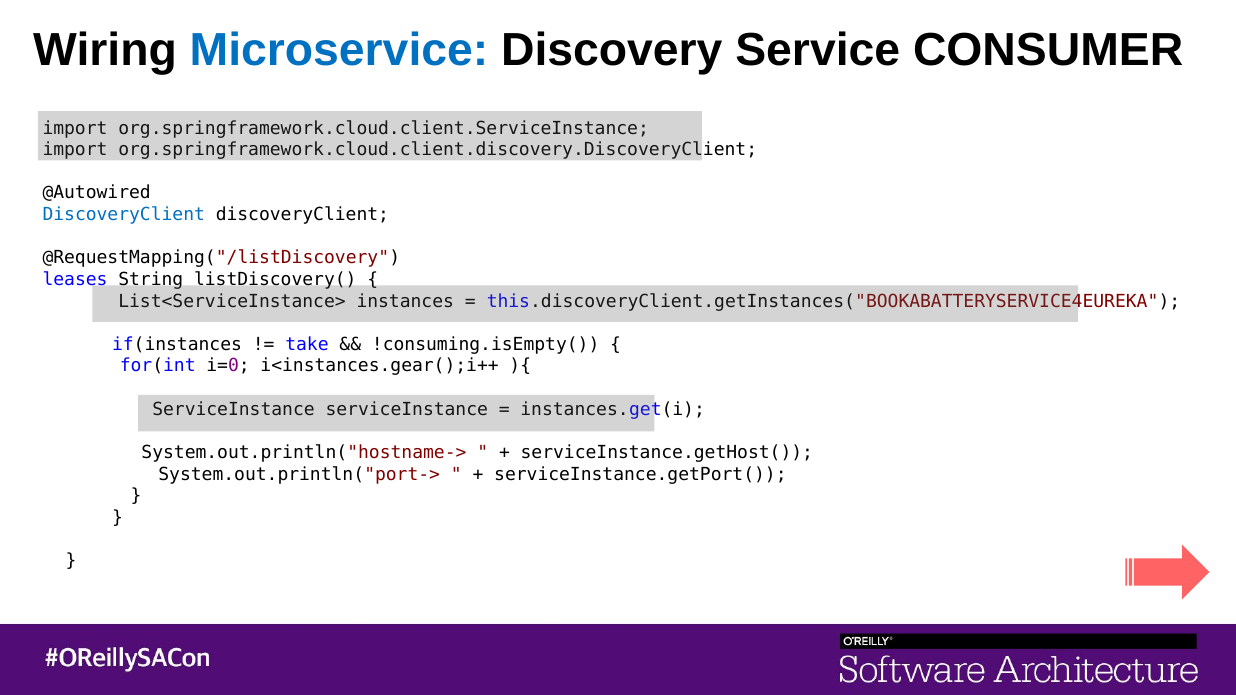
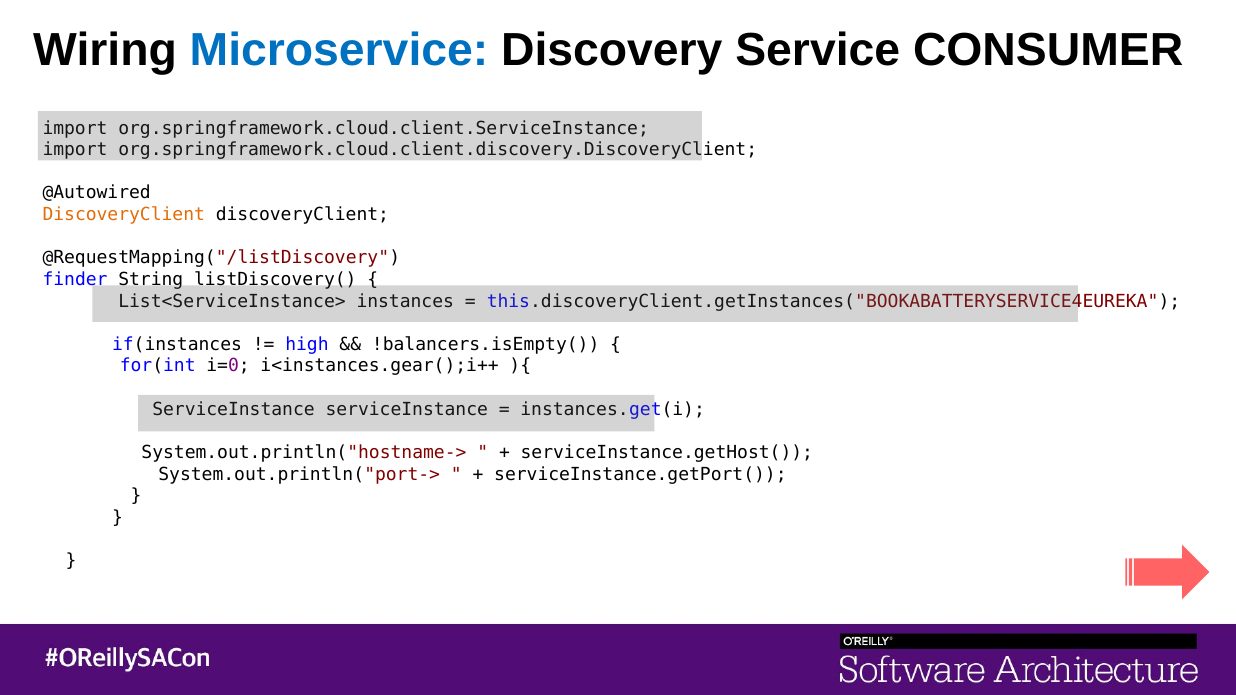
DiscoveryClient at (124, 215) colour: blue -> orange
leases: leases -> finder
take: take -> high
!consuming.isEmpty(: !consuming.isEmpty( -> !balancers.isEmpty(
